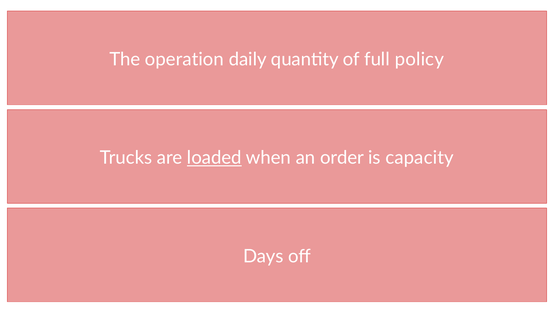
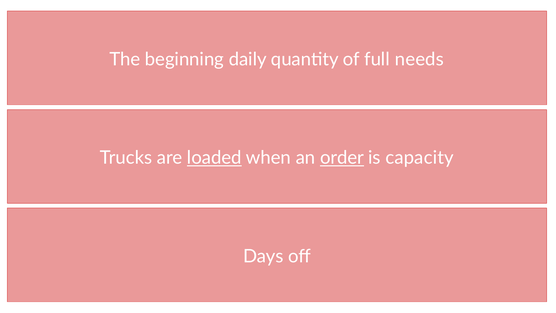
operation: operation -> beginning
policy: policy -> needs
order underline: none -> present
